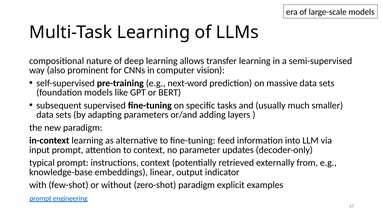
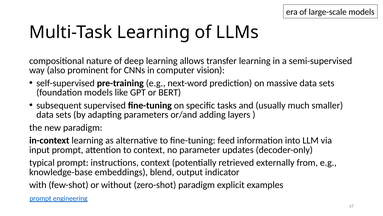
linear: linear -> blend
